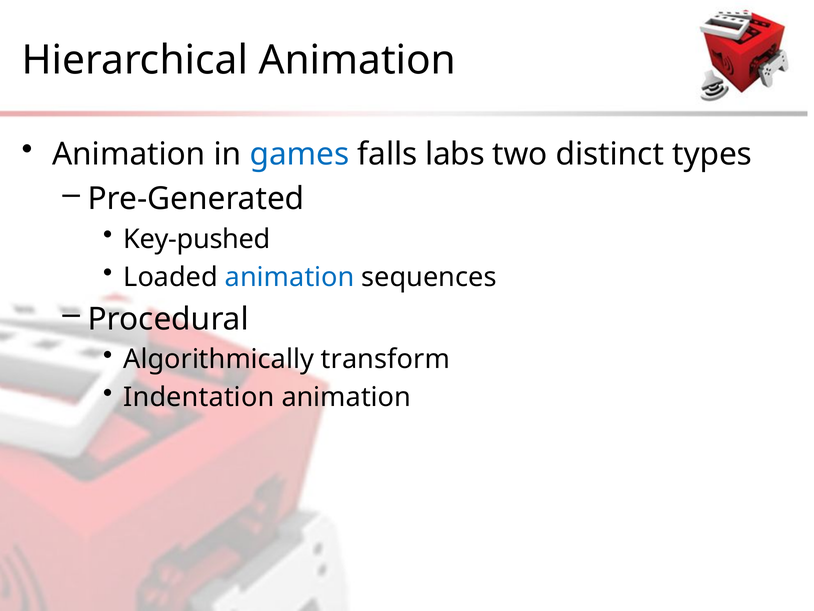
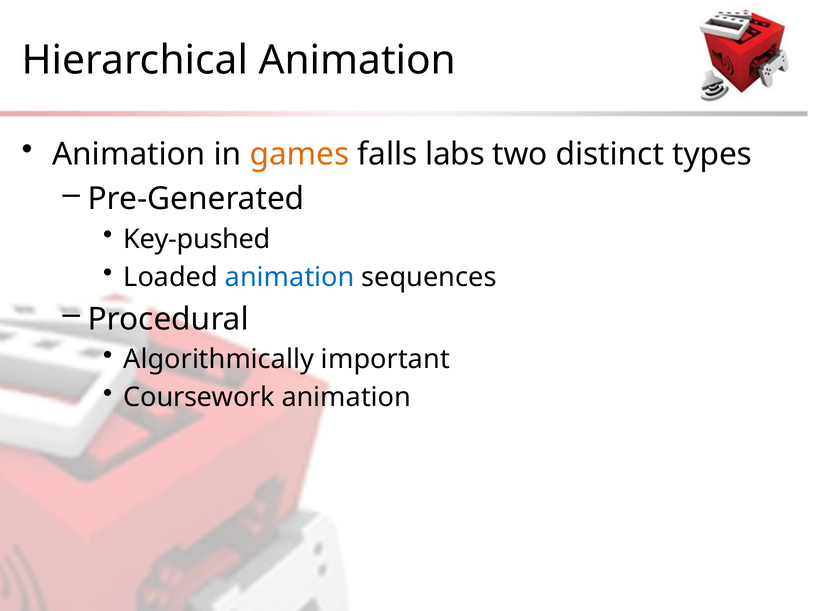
games colour: blue -> orange
transform: transform -> important
Indentation: Indentation -> Coursework
